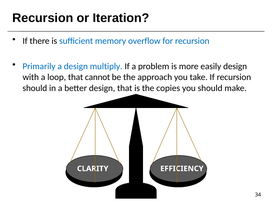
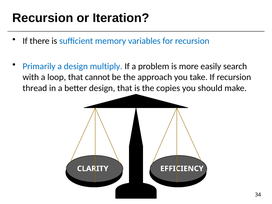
overflow: overflow -> variables
easily design: design -> search
should at (35, 88): should -> thread
